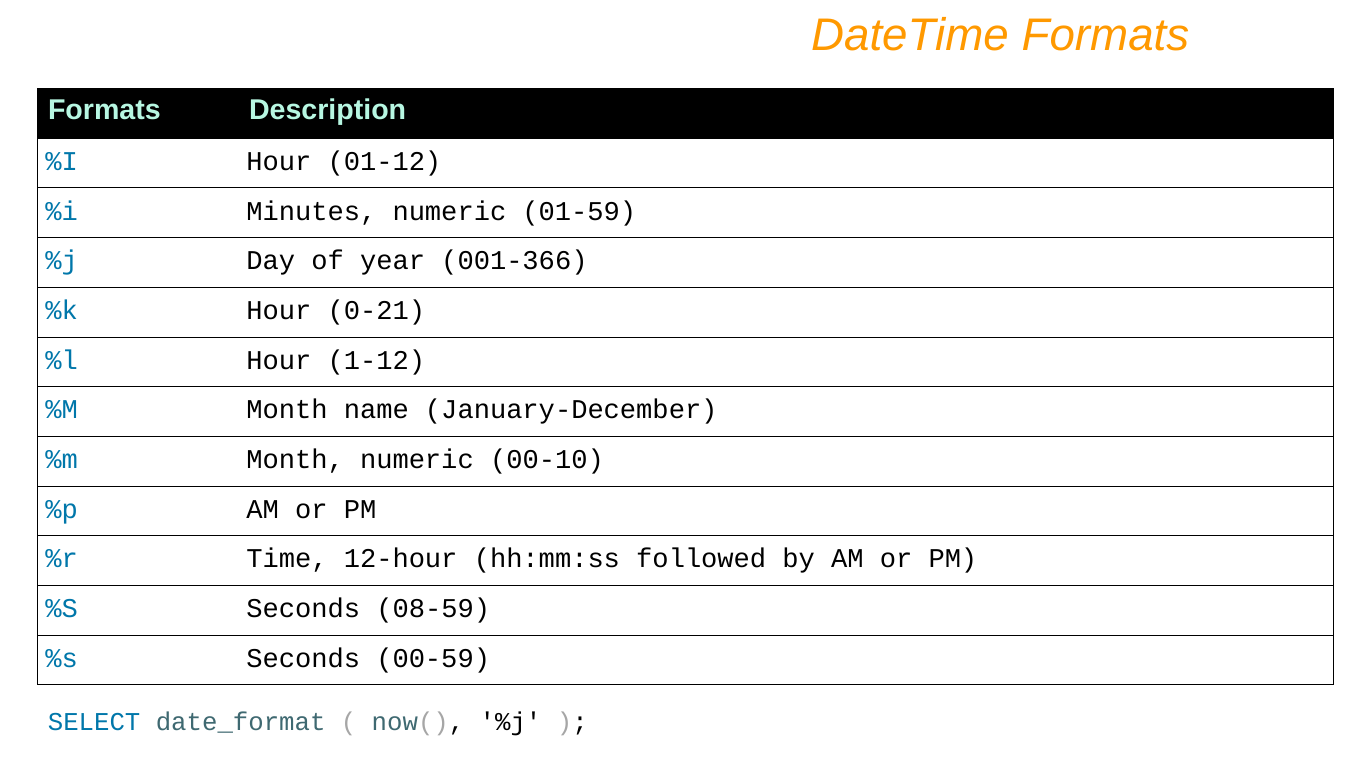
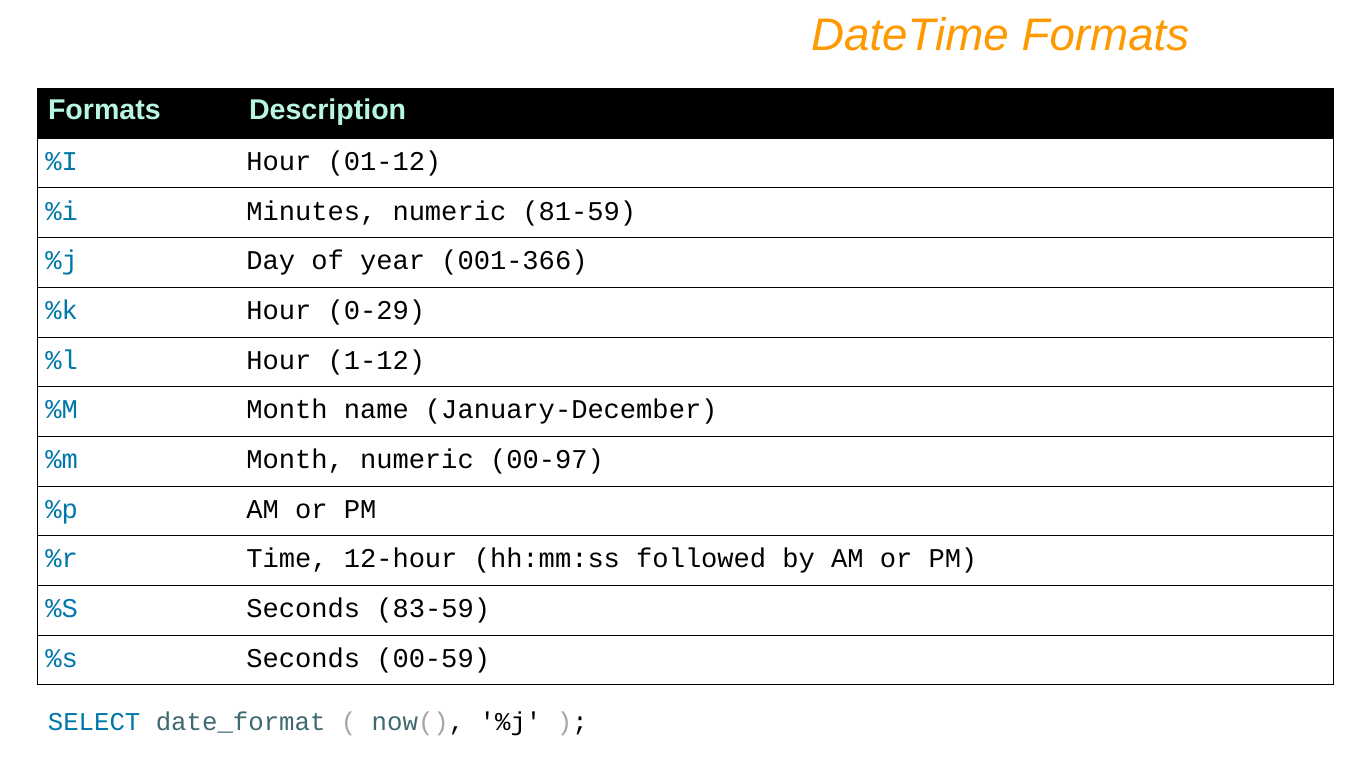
01-59: 01-59 -> 81-59
0-21: 0-21 -> 0-29
00-10: 00-10 -> 00-97
08-59: 08-59 -> 83-59
